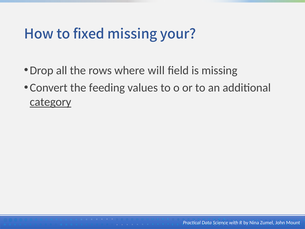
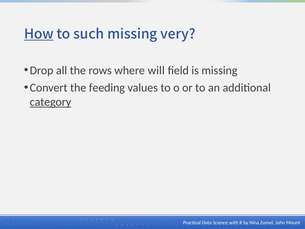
How underline: none -> present
fixed: fixed -> such
your: your -> very
